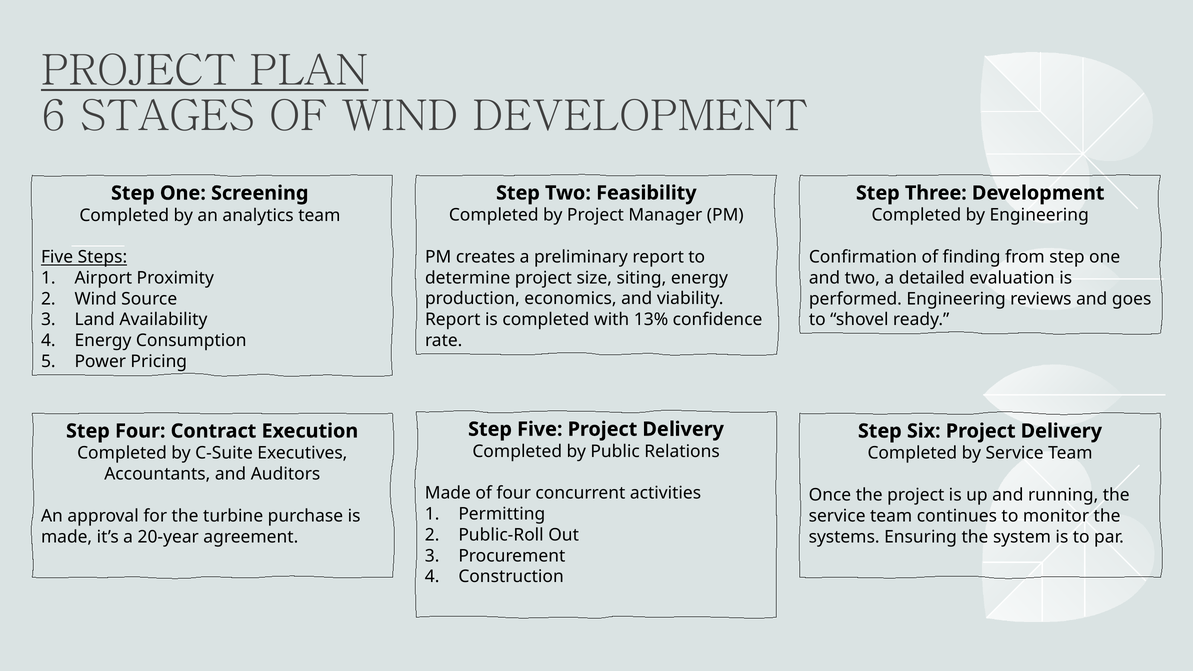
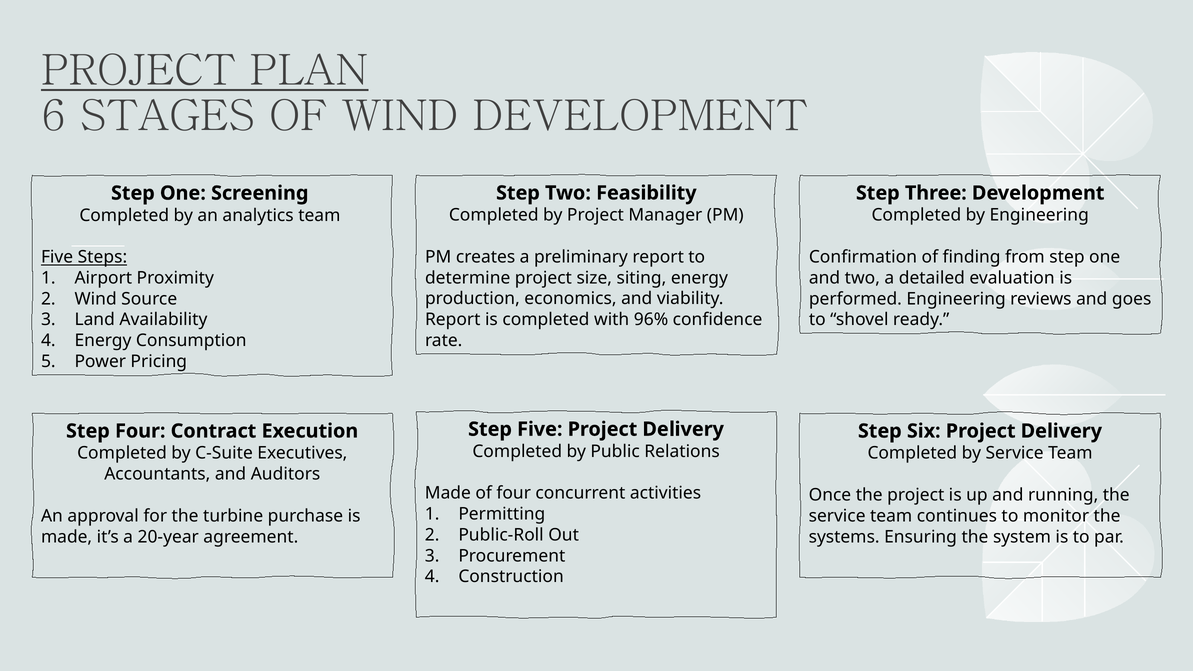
13%: 13% -> 96%
